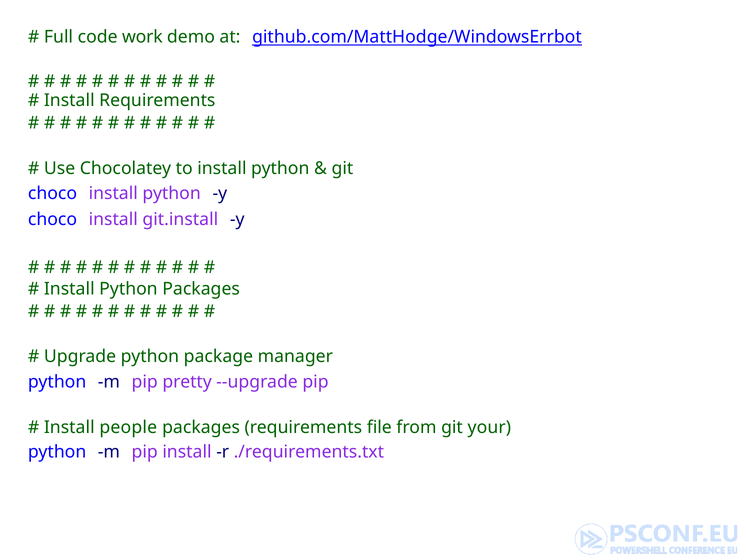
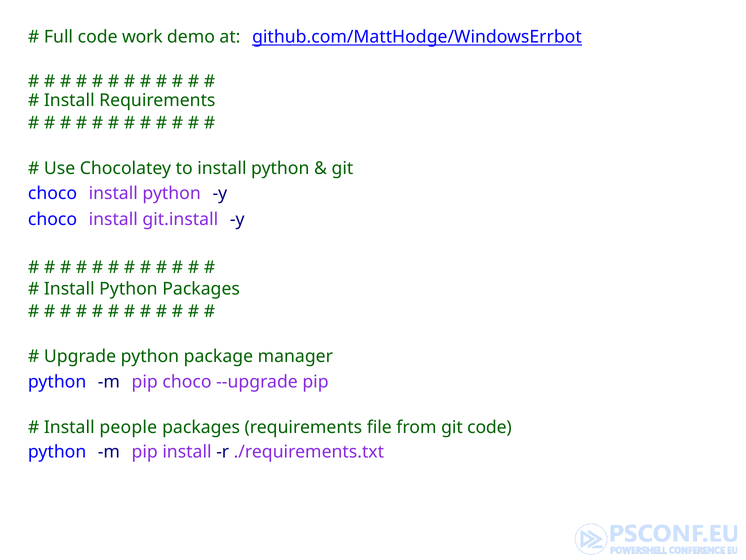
pip pretty: pretty -> choco
git your: your -> code
